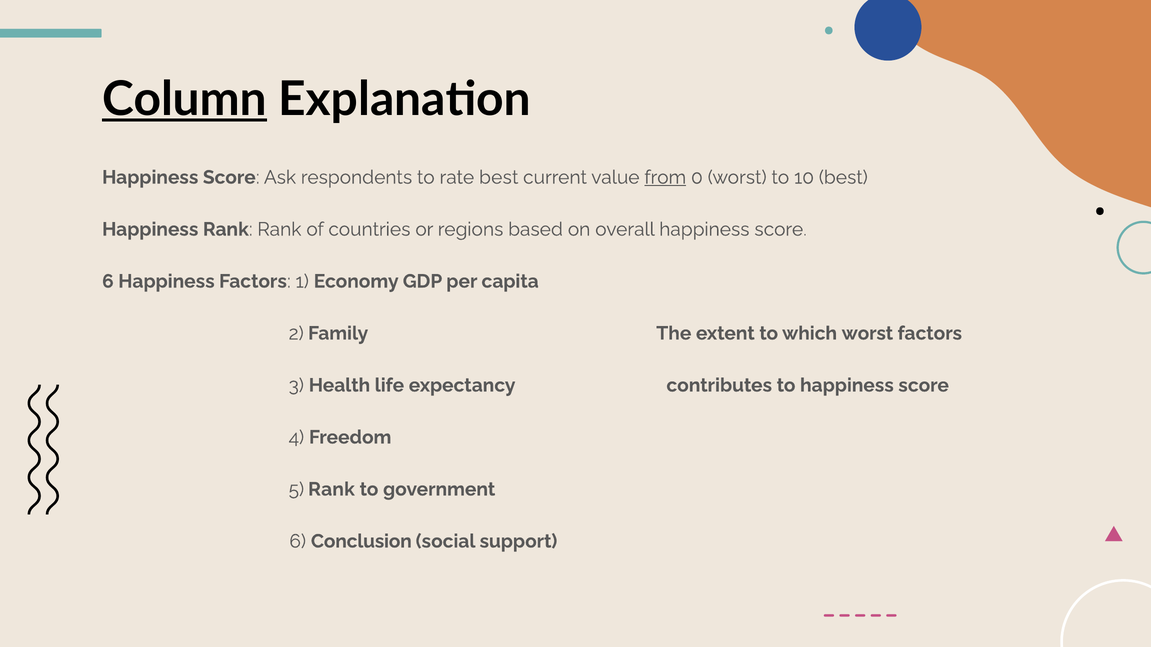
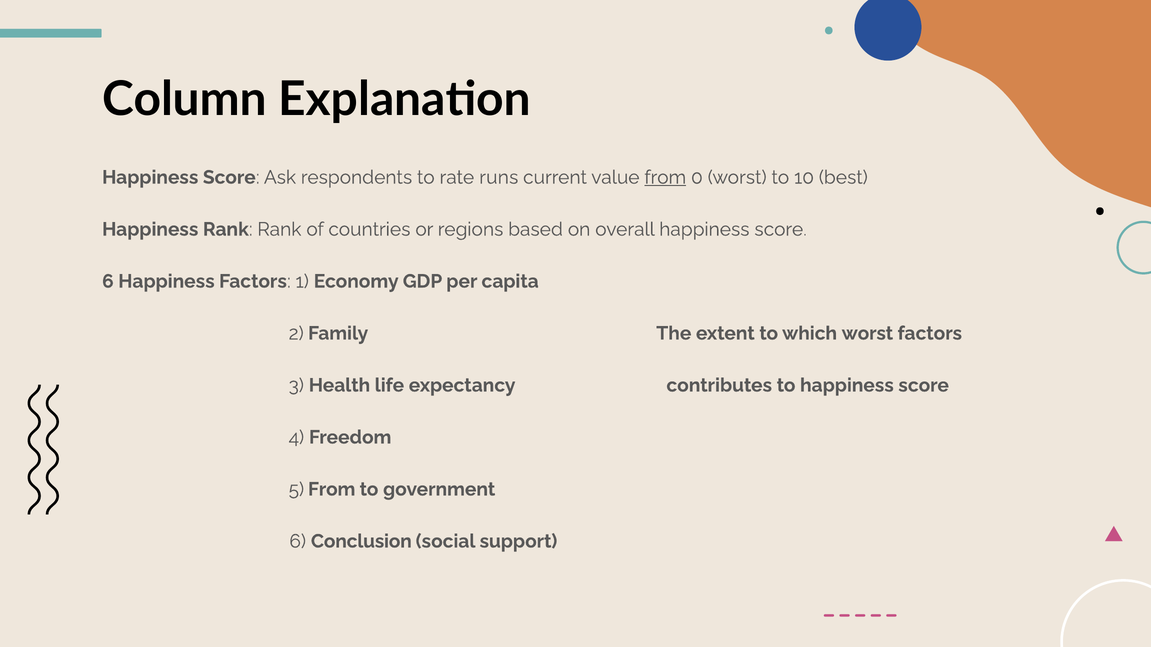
Column underline: present -> none
rate best: best -> runs
5 Rank: Rank -> From
